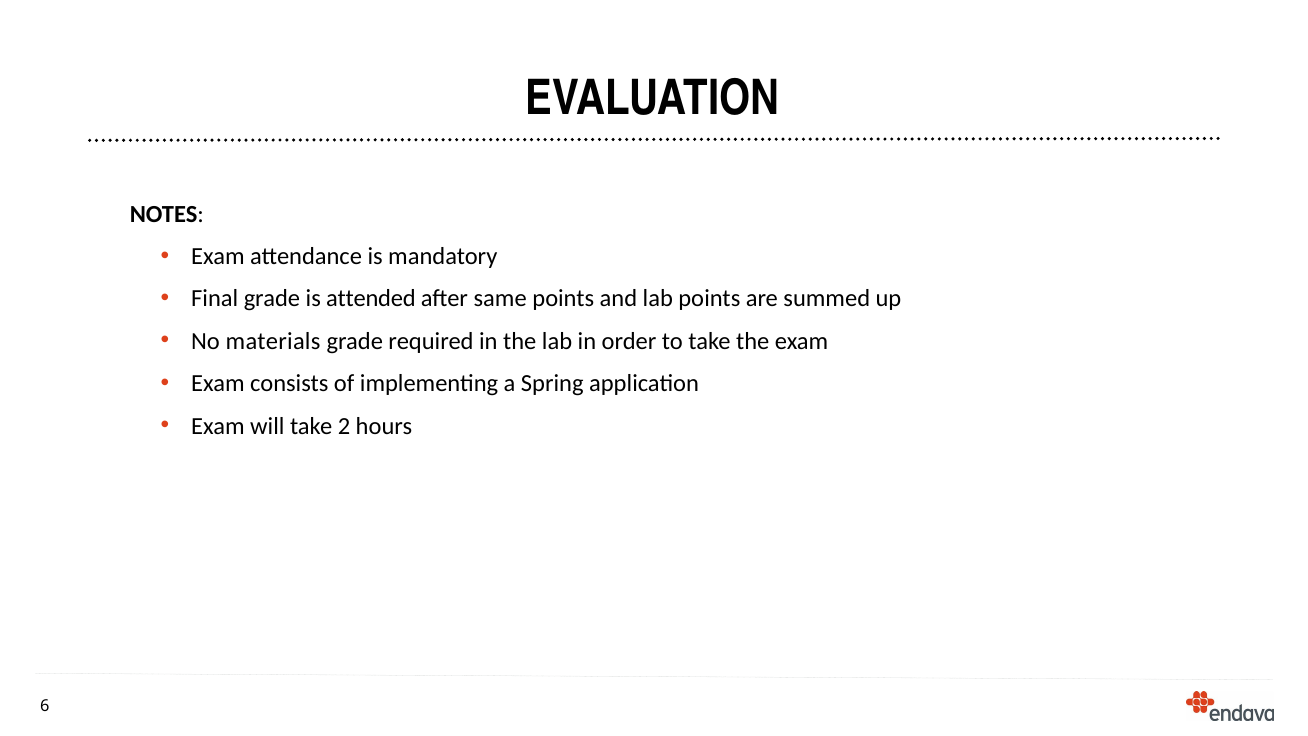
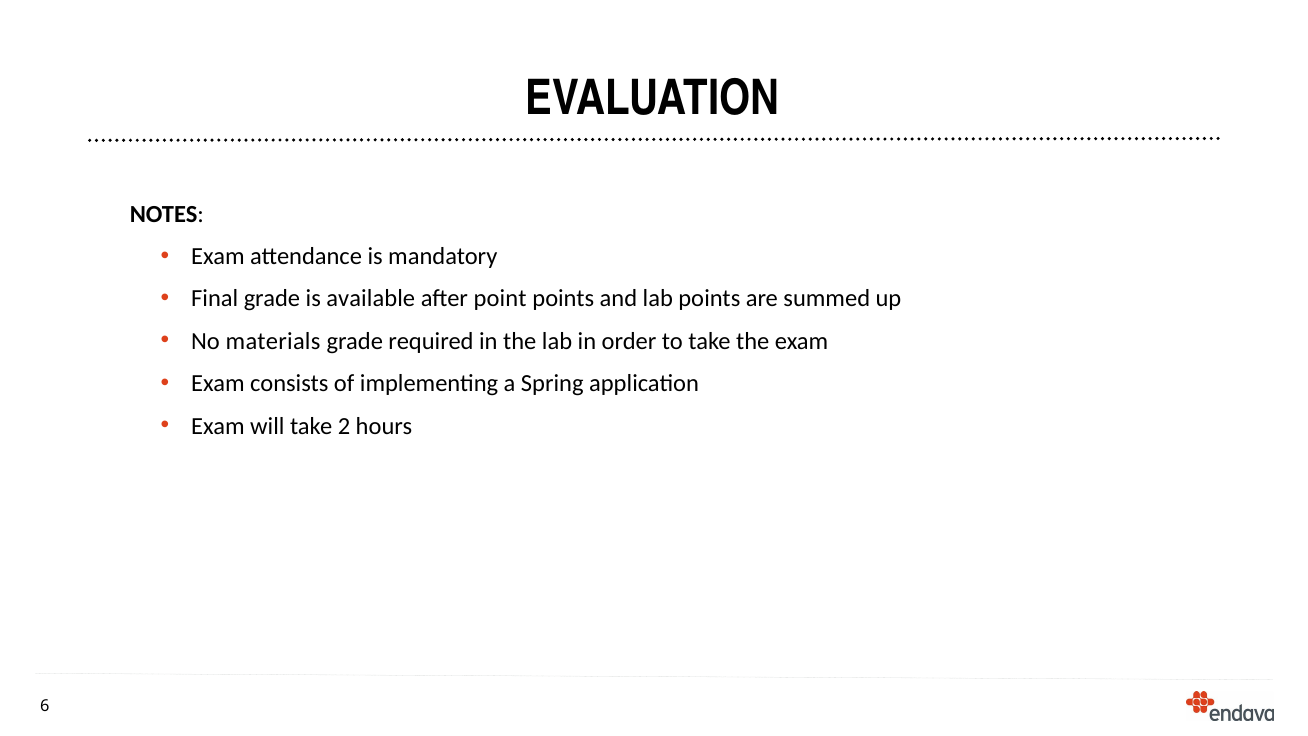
attended: attended -> available
same: same -> point
